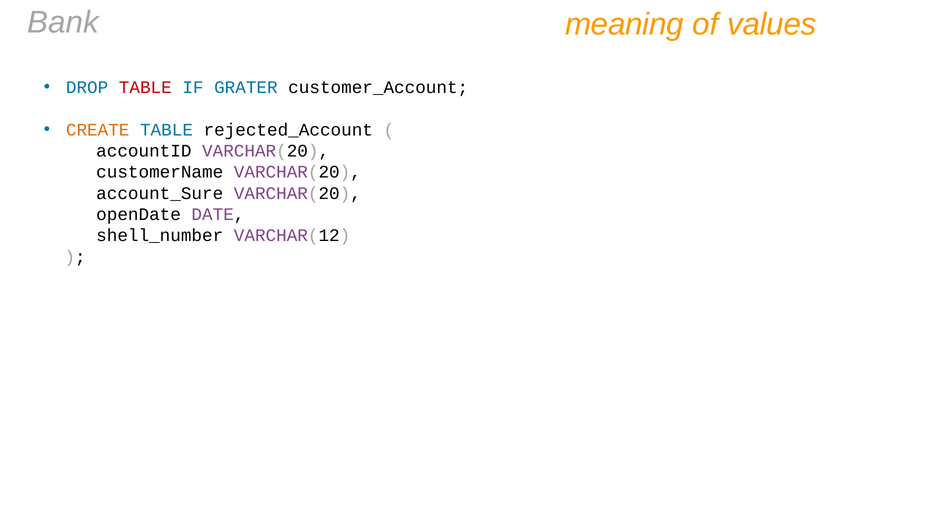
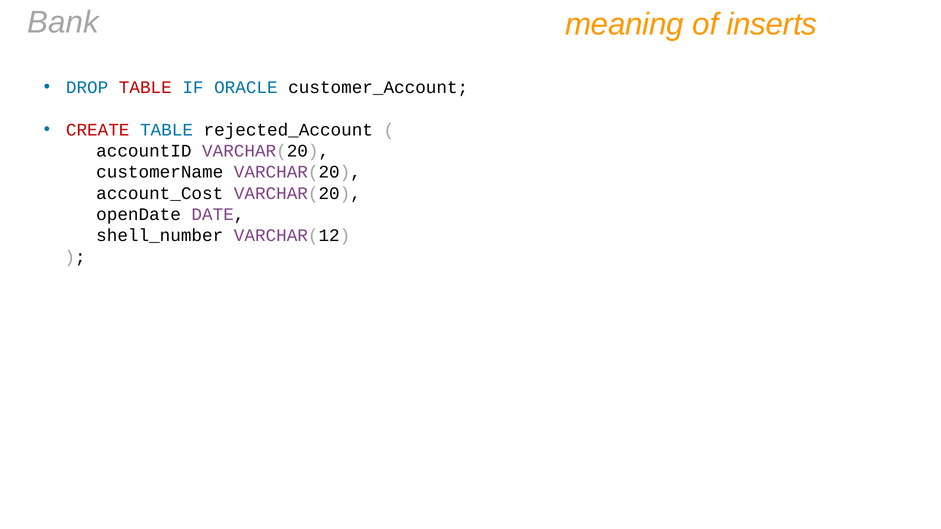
values: values -> inserts
GRATER: GRATER -> ORACLE
CREATE colour: orange -> red
account_Sure: account_Sure -> account_Cost
